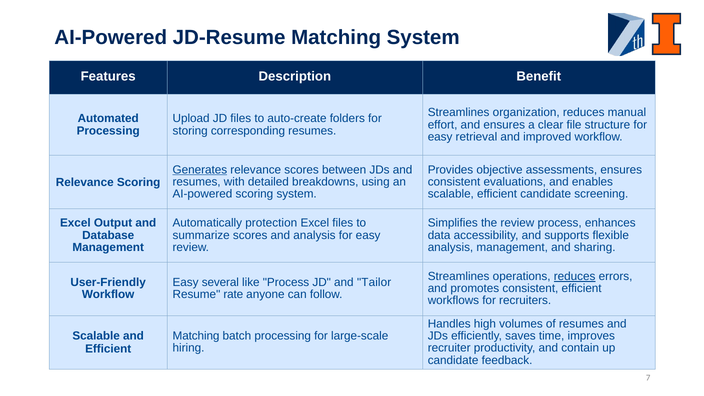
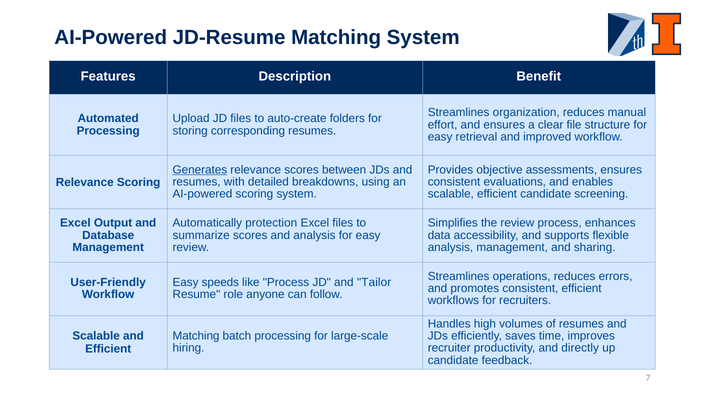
reduces at (575, 276) underline: present -> none
several: several -> speeds
rate: rate -> role
contain: contain -> directly
